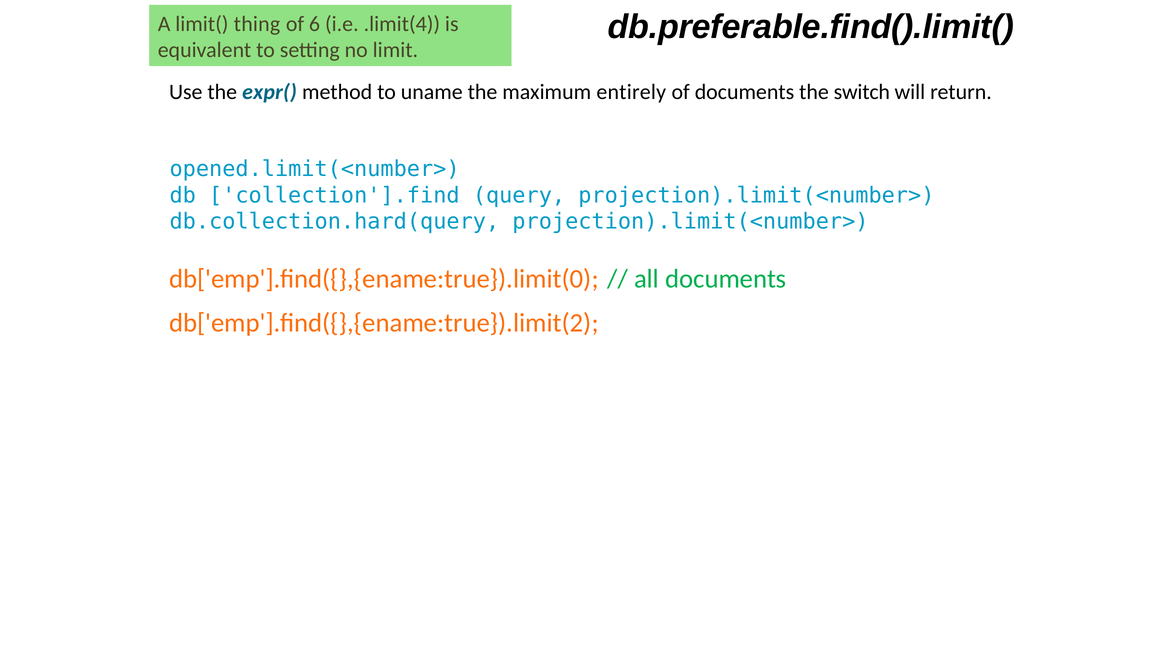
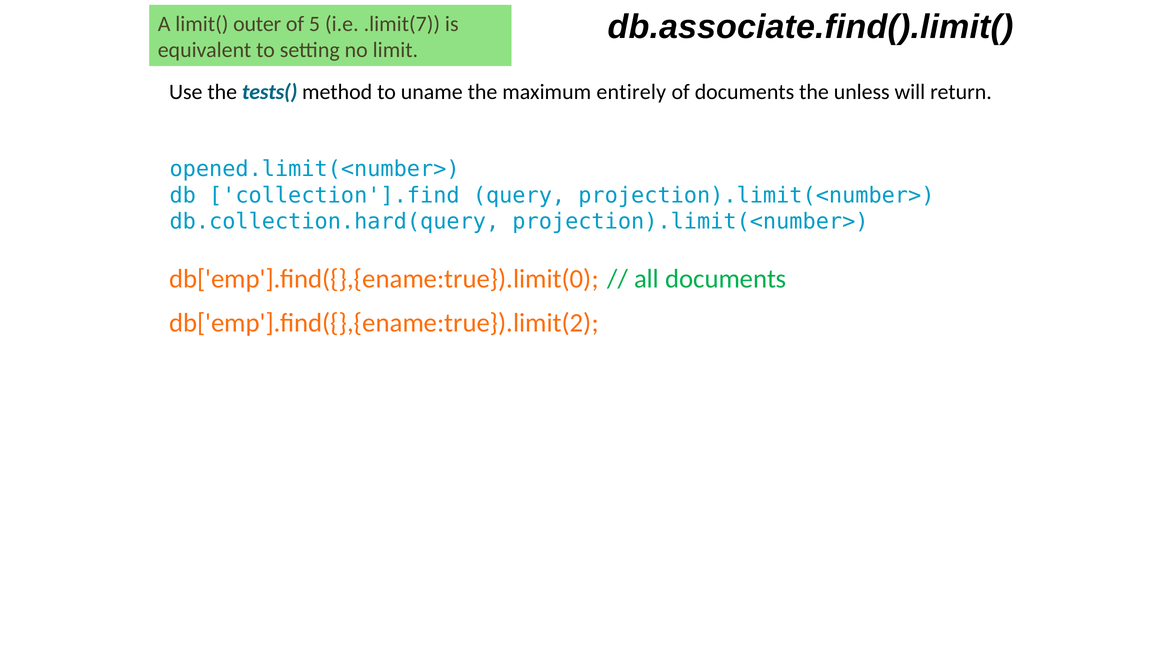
db.preferable.find().limit(: db.preferable.find().limit( -> db.associate.find().limit(
thing: thing -> outer
6: 6 -> 5
.limit(4: .limit(4 -> .limit(7
expr(: expr( -> tests(
switch: switch -> unless
